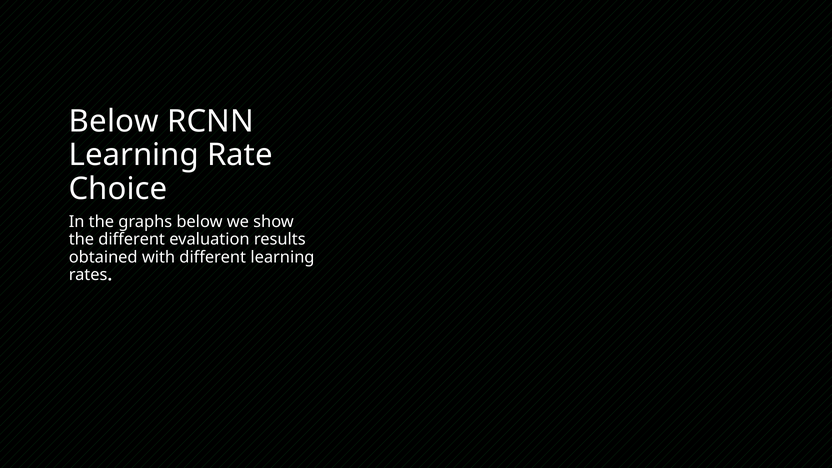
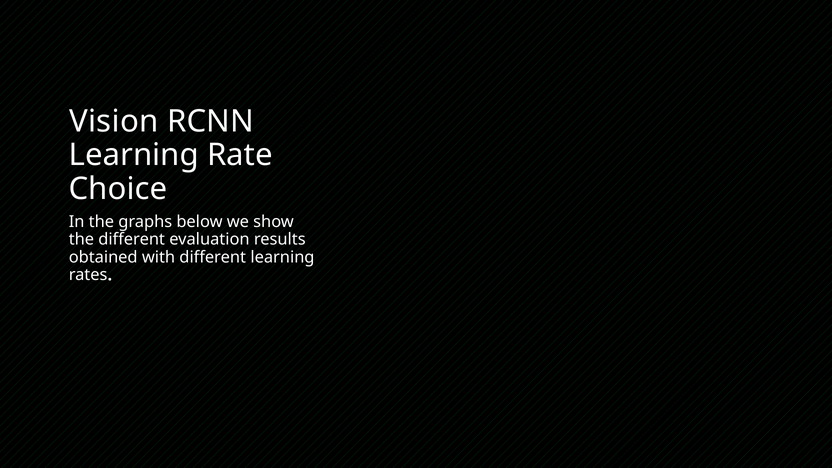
Below at (114, 121): Below -> Vision
